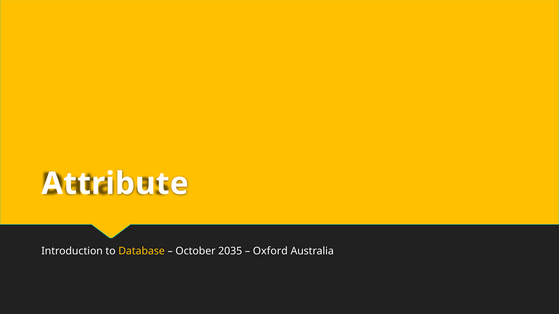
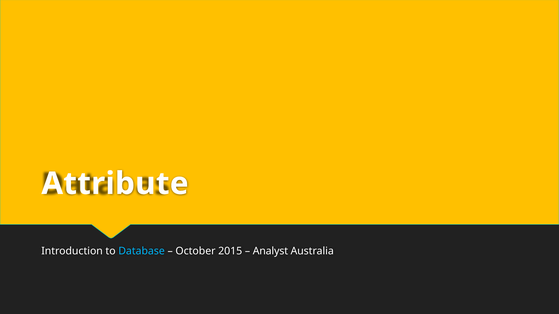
Database colour: yellow -> light blue
2035: 2035 -> 2015
Oxford: Oxford -> Analyst
